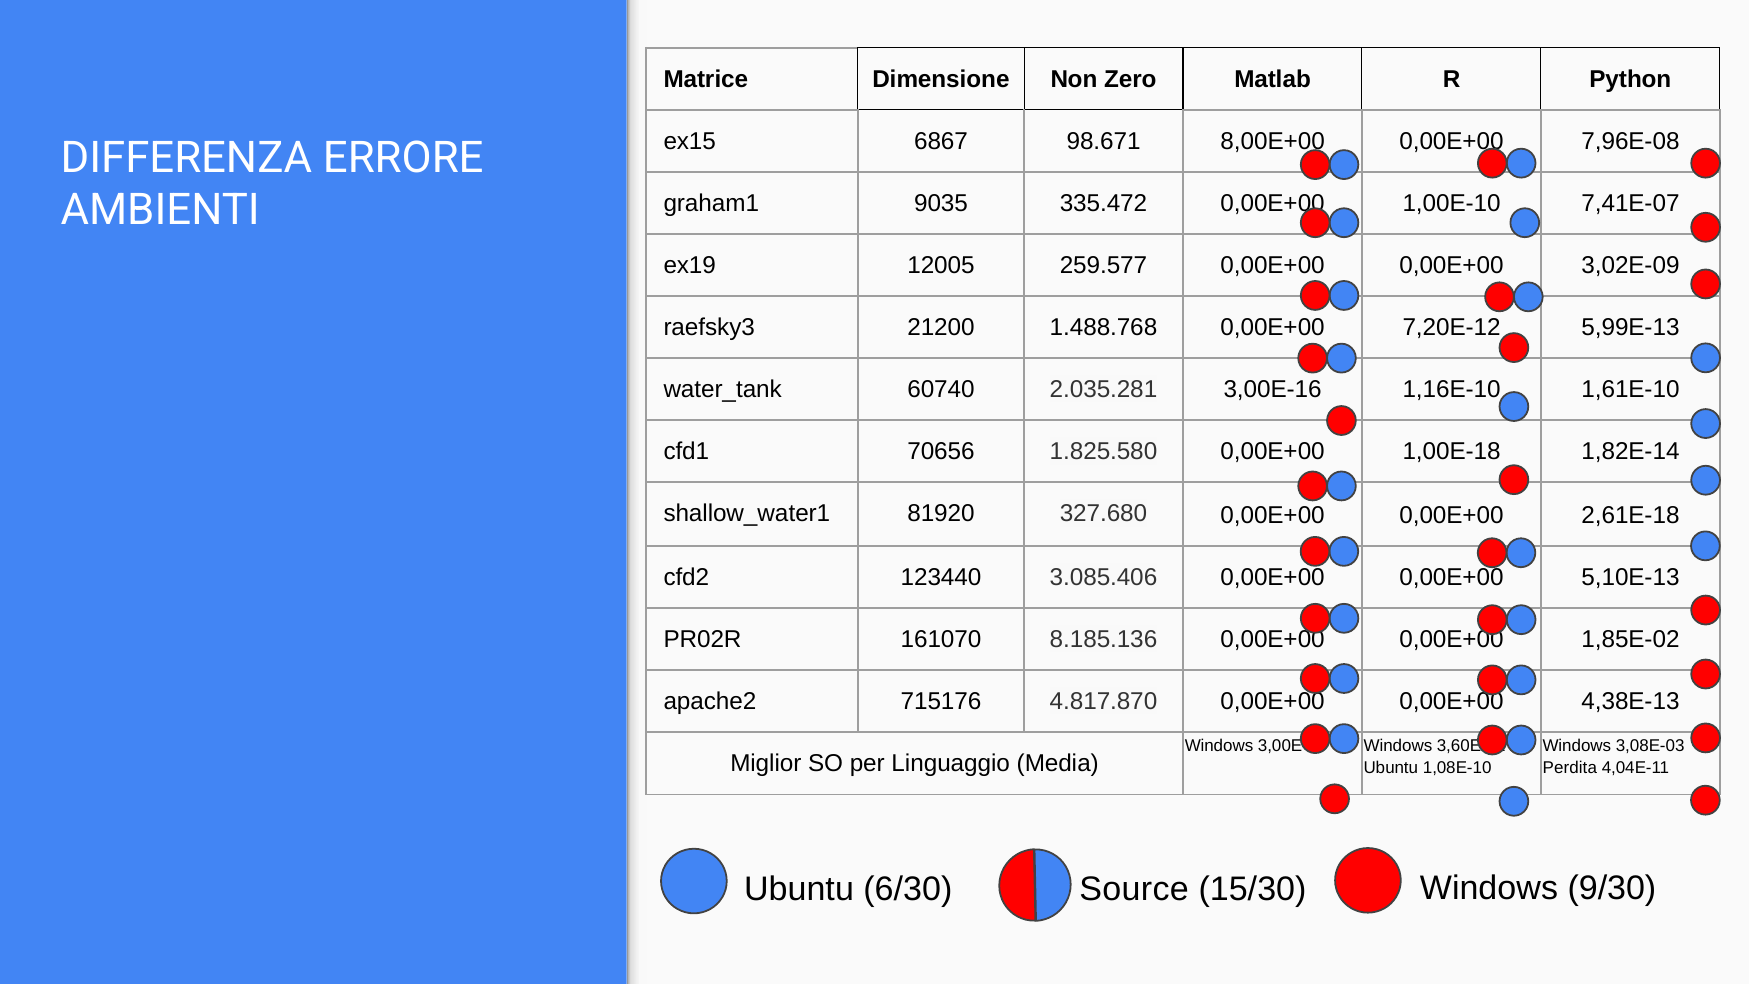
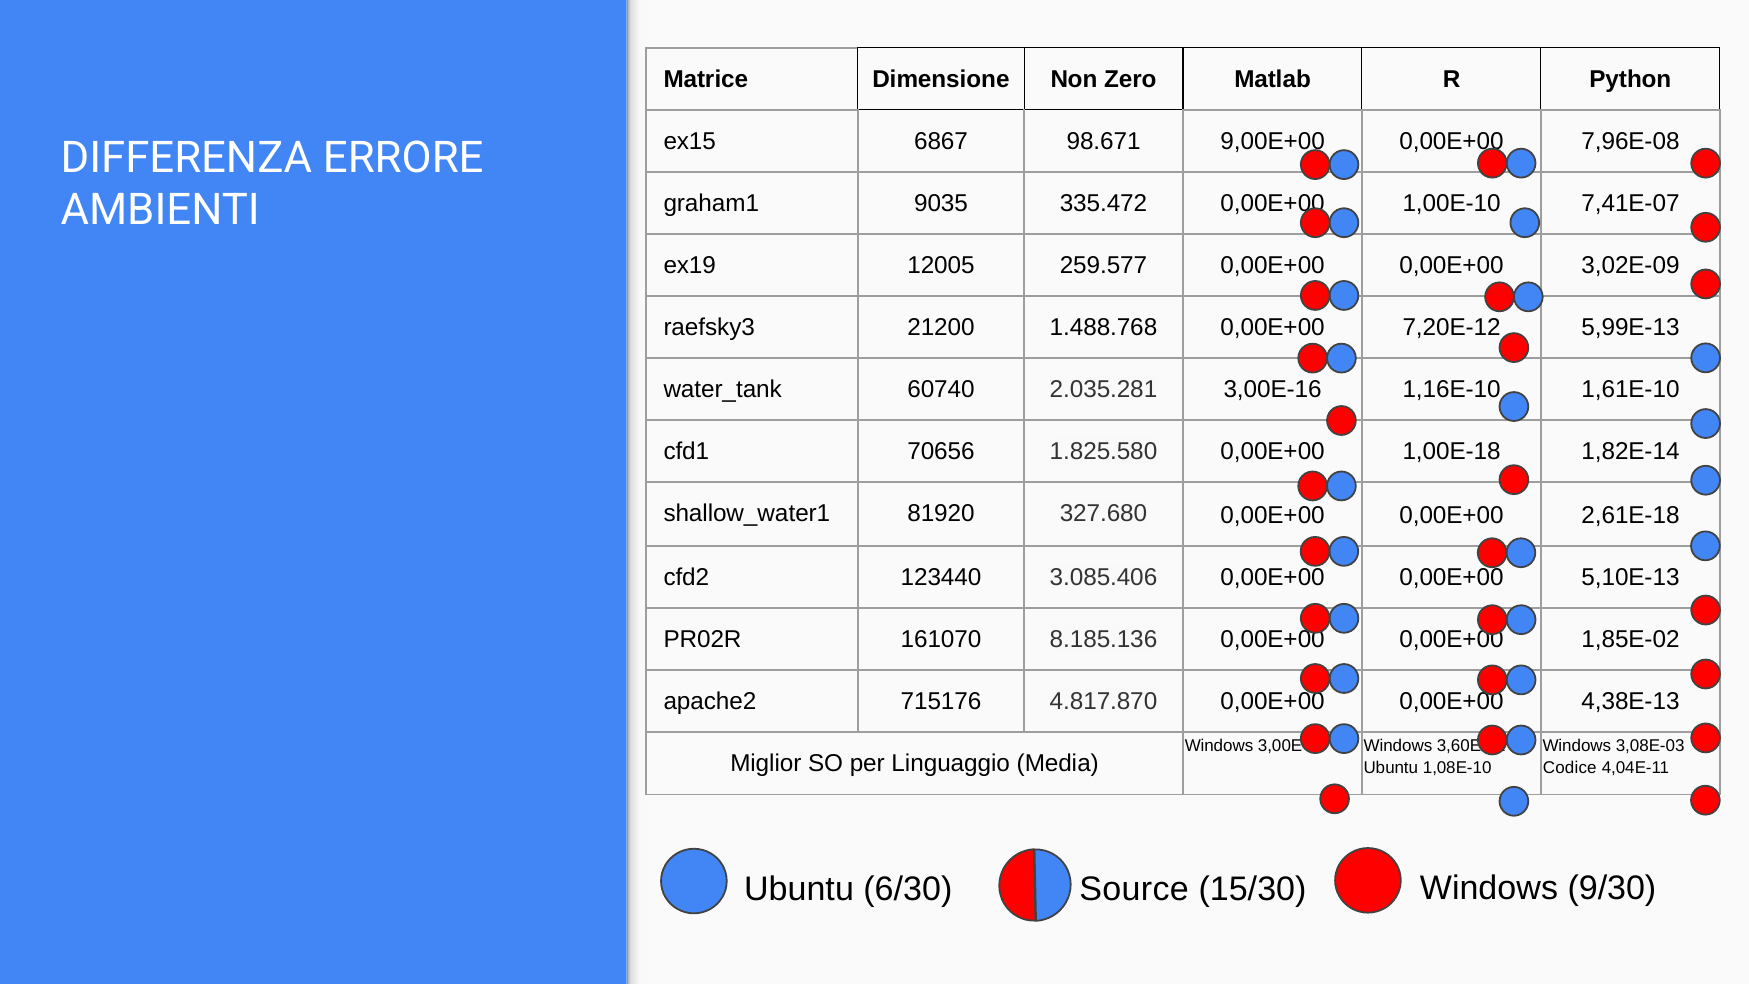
8,00E+00: 8,00E+00 -> 9,00E+00
Perdita: Perdita -> Codice
